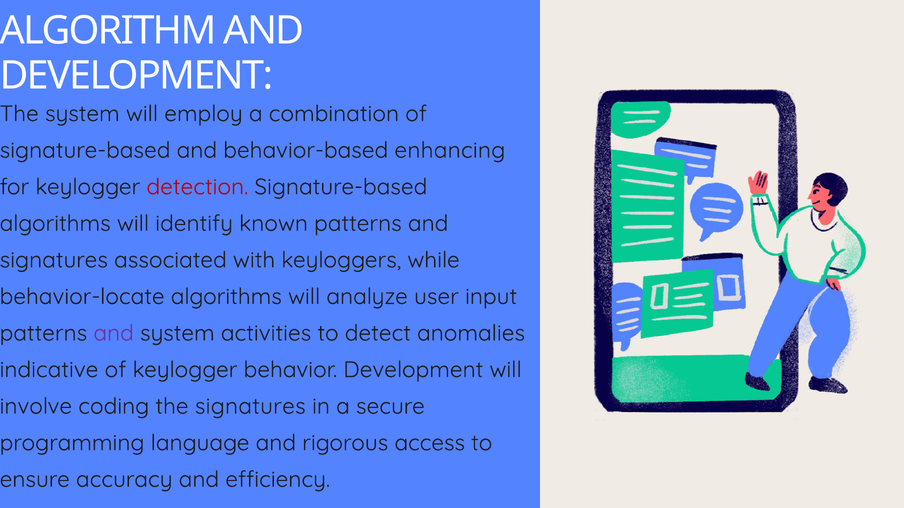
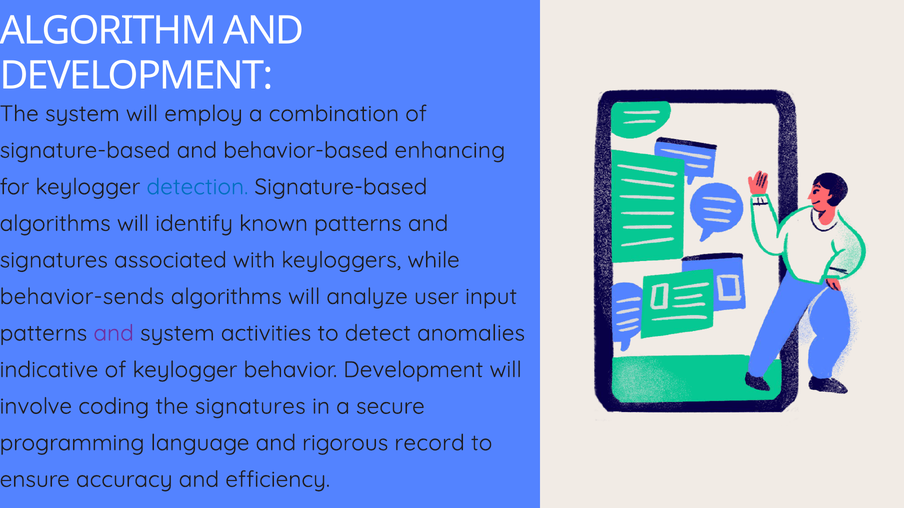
detection colour: red -> blue
behavior-locate: behavior-locate -> behavior-sends
access: access -> record
